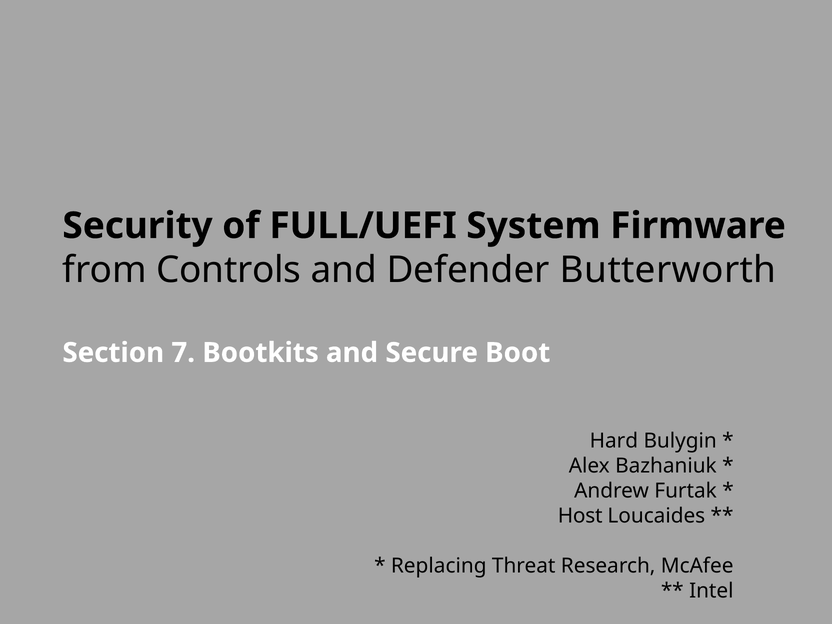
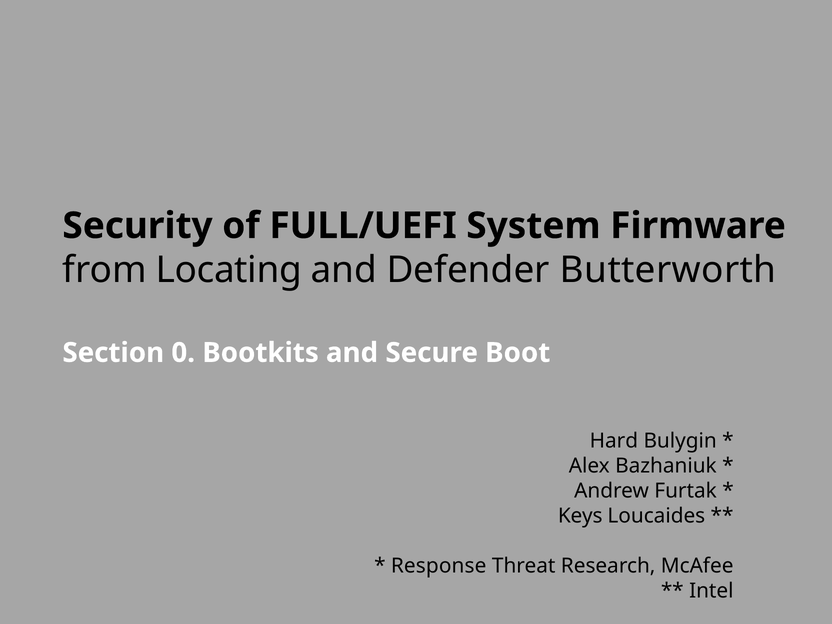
Controls: Controls -> Locating
7: 7 -> 0
Host: Host -> Keys
Replacing: Replacing -> Response
